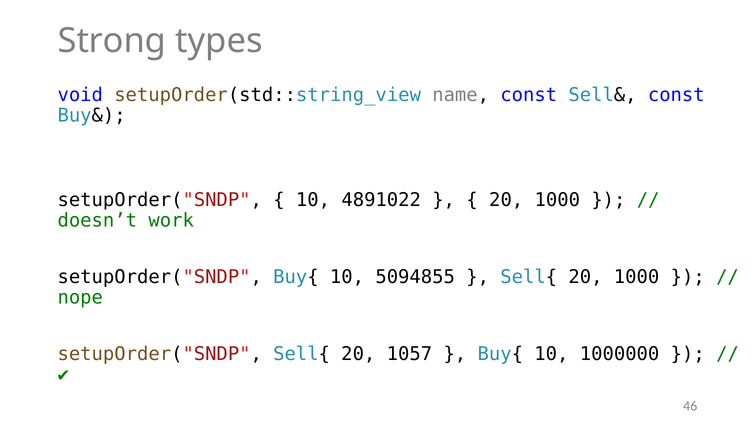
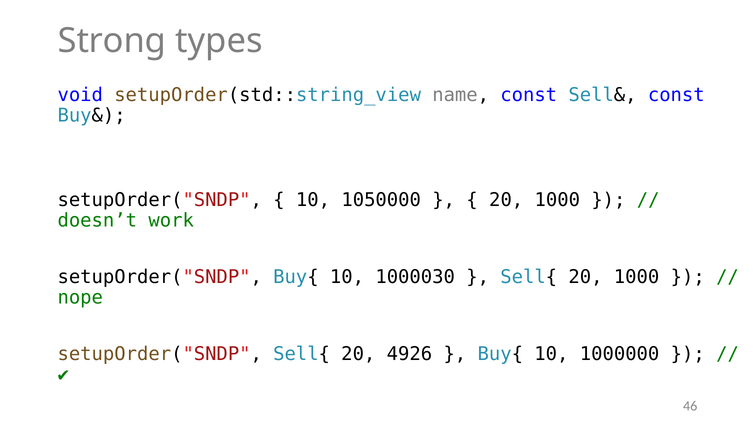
4891022: 4891022 -> 1050000
5094855: 5094855 -> 1000030
1057: 1057 -> 4926
